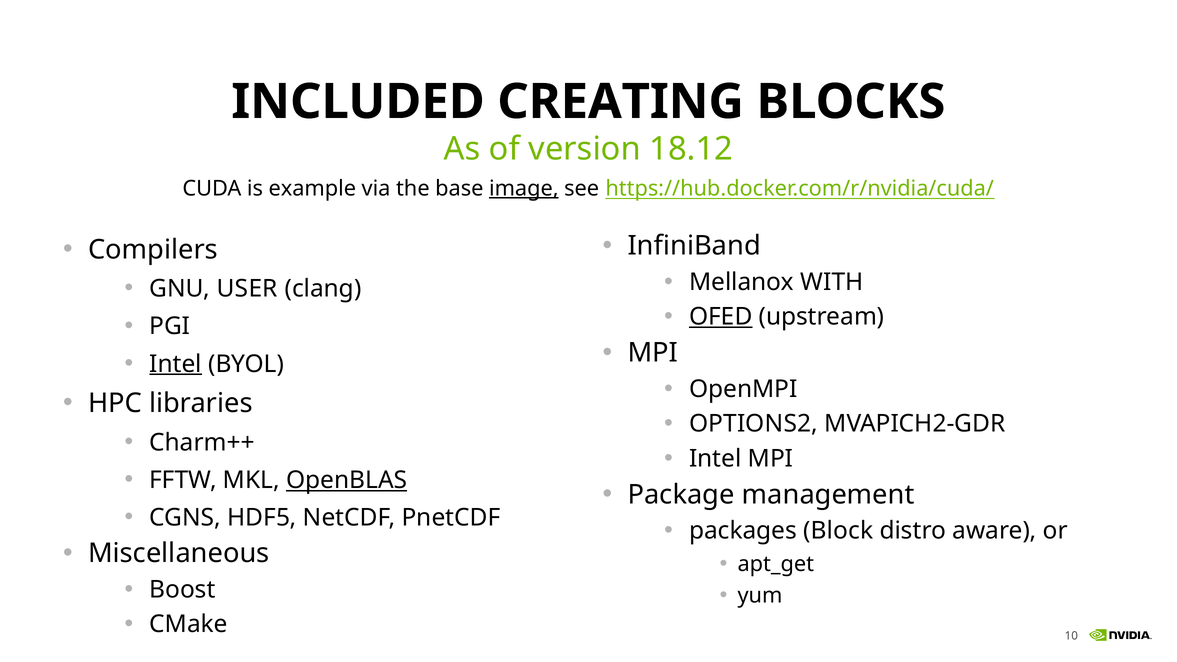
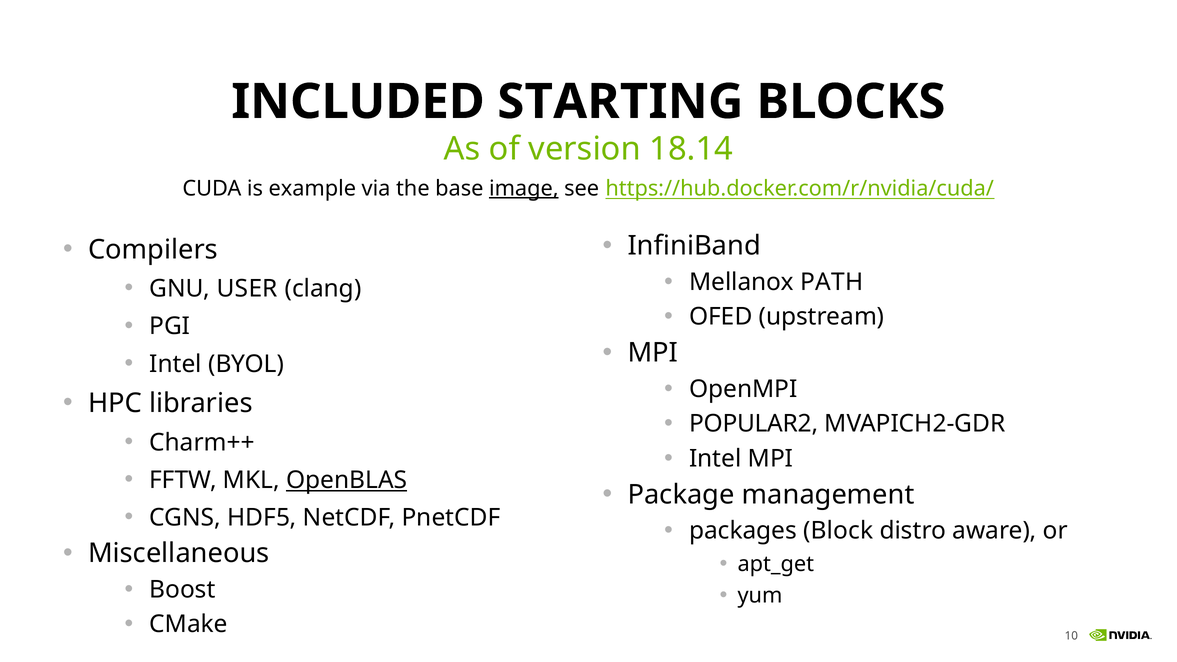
CREATING: CREATING -> STARTING
18.12: 18.12 -> 18.14
WITH: WITH -> PATH
OFED underline: present -> none
Intel at (176, 364) underline: present -> none
OPTIONS2: OPTIONS2 -> POPULAR2
